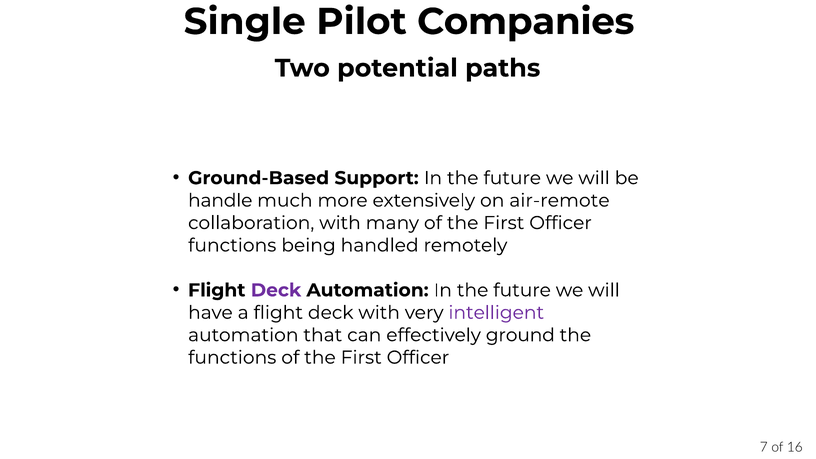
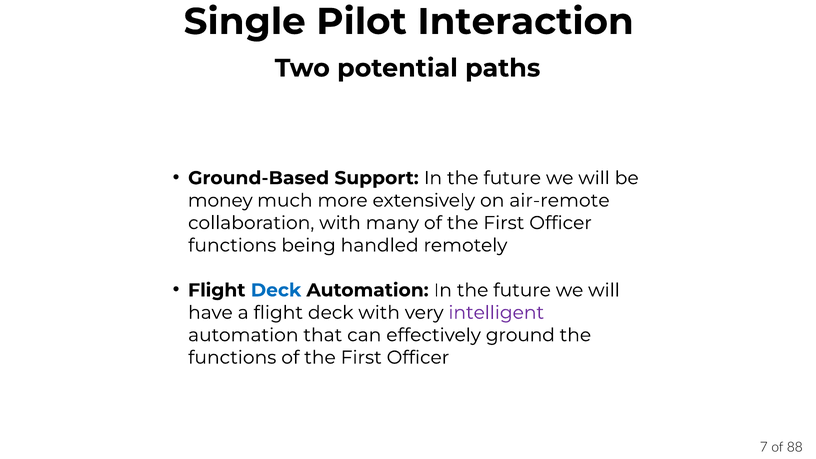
Companies: Companies -> Interaction
handle: handle -> money
Deck at (276, 290) colour: purple -> blue
16: 16 -> 88
